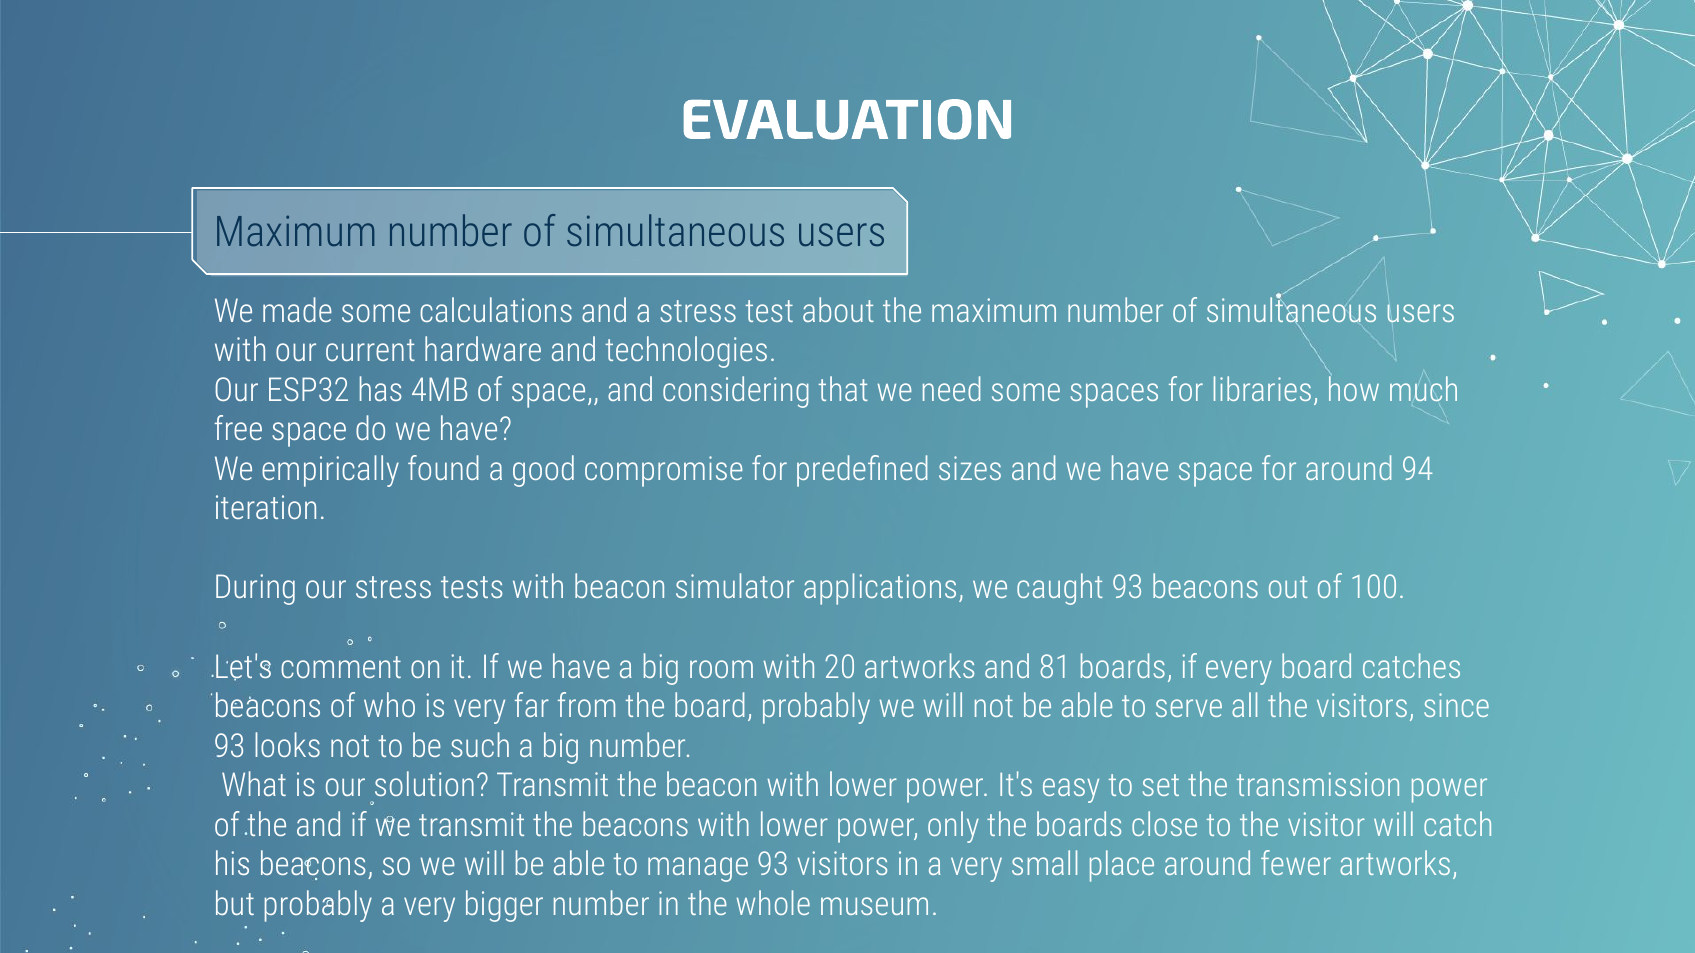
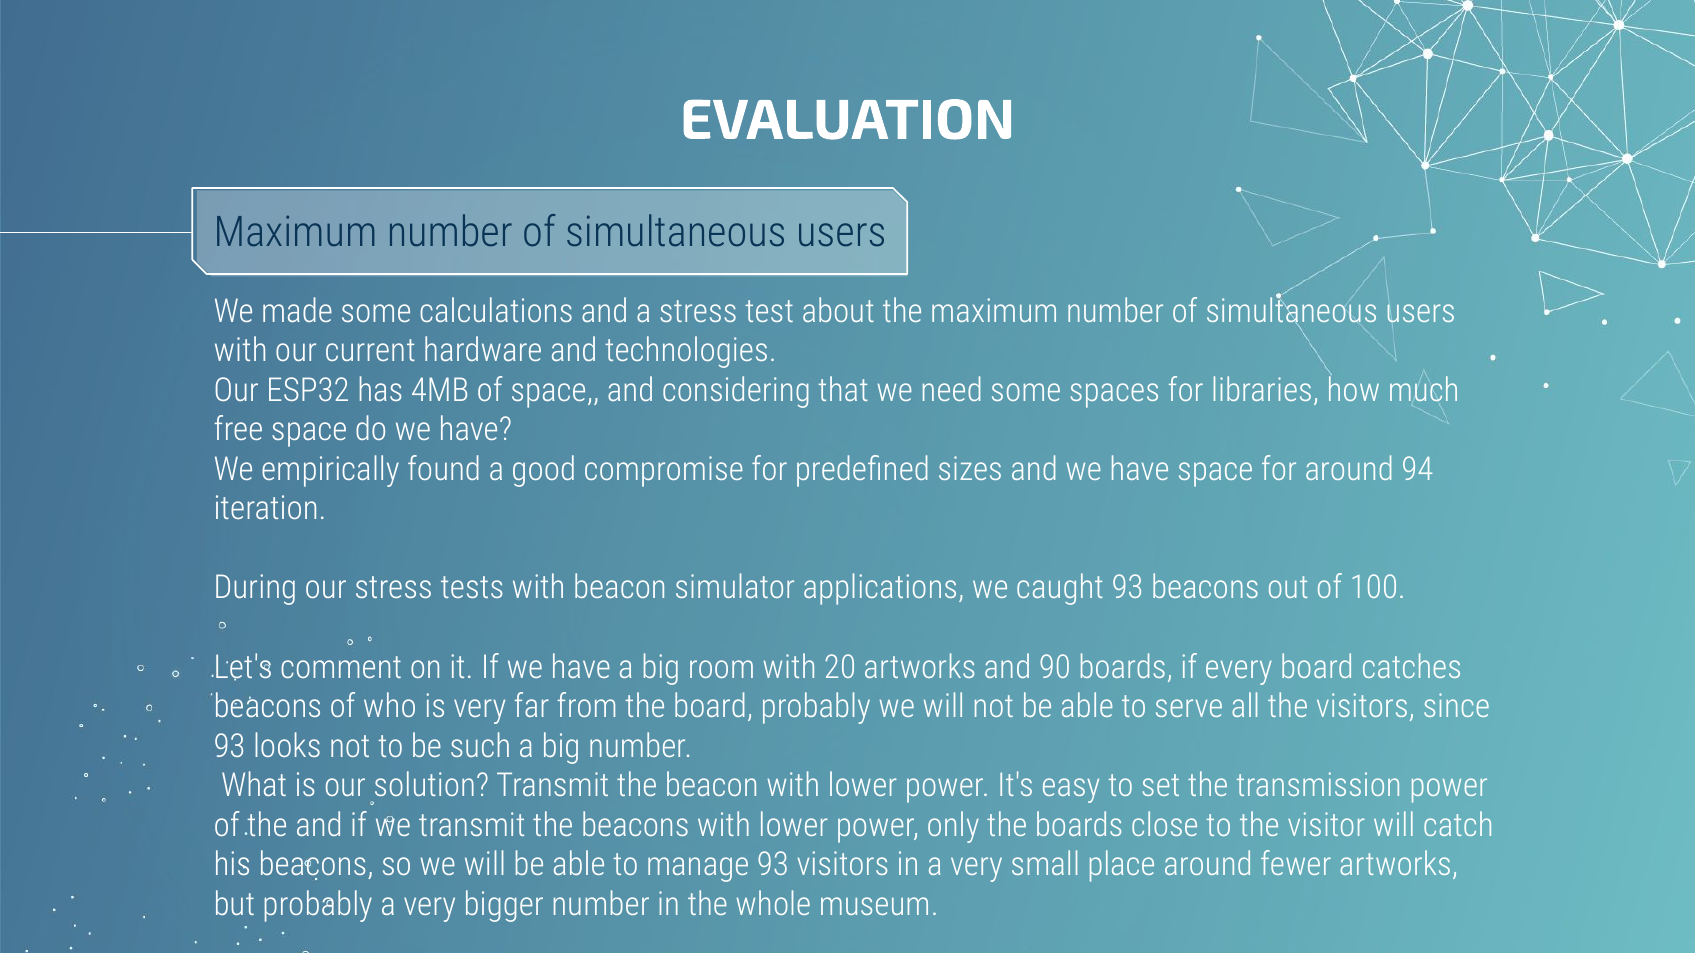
81: 81 -> 90
